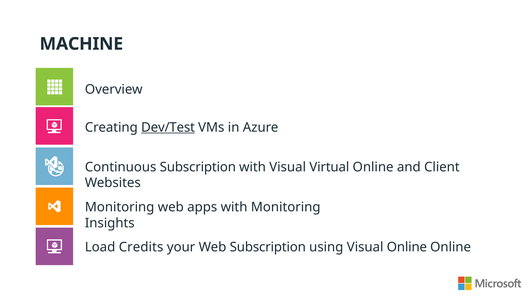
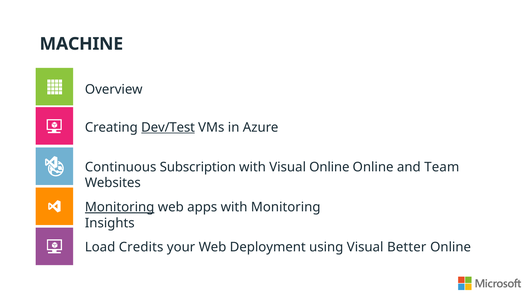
Visual Virtual: Virtual -> Online
Client: Client -> Team
Monitoring at (120, 207) underline: none -> present
Web Subscription: Subscription -> Deployment
Visual Online: Online -> Better
